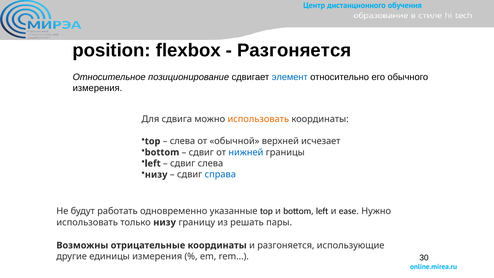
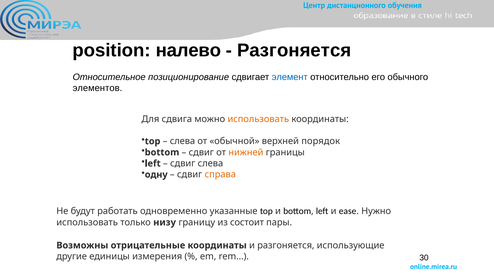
flexbox: flexbox -> налево
измерения at (97, 88): измерения -> элементов
исчезает: исчезает -> порядок
нижней colour: blue -> orange
низу at (156, 174): низу -> одну
справа colour: blue -> orange
решать: решать -> состоит
